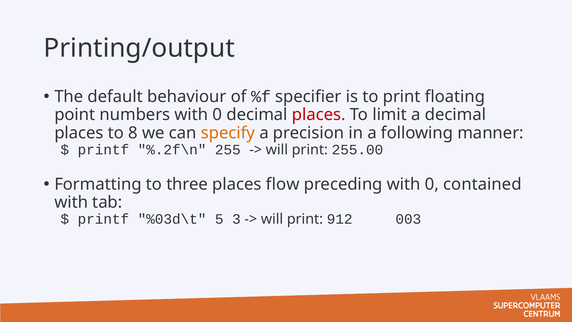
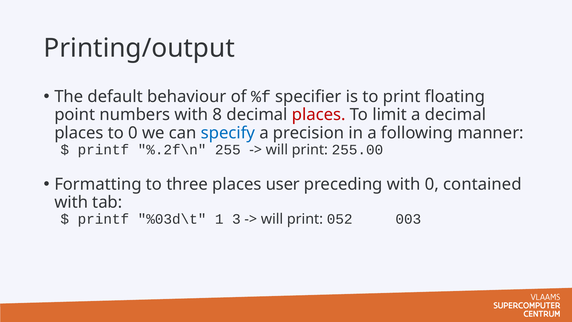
numbers with 0: 0 -> 8
to 8: 8 -> 0
specify colour: orange -> blue
flow: flow -> user
5: 5 -> 1
912: 912 -> 052
